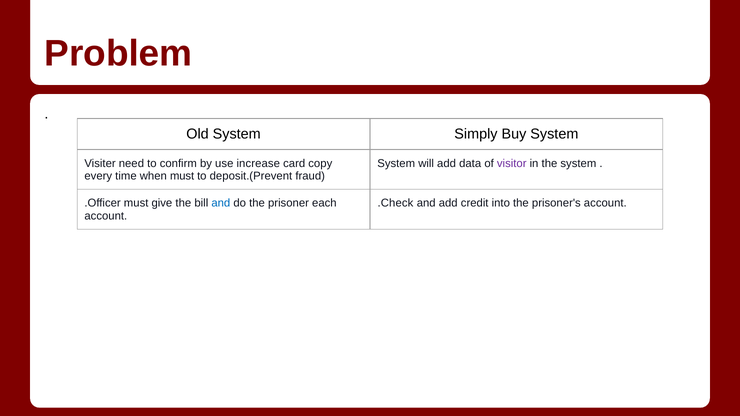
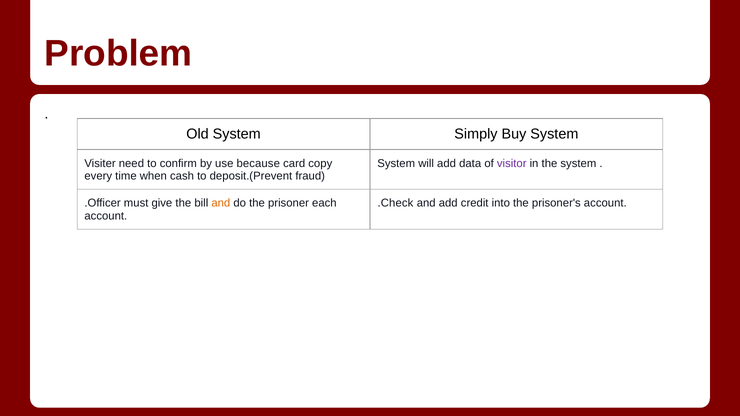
increase: increase -> because
when must: must -> cash
and at (221, 203) colour: blue -> orange
